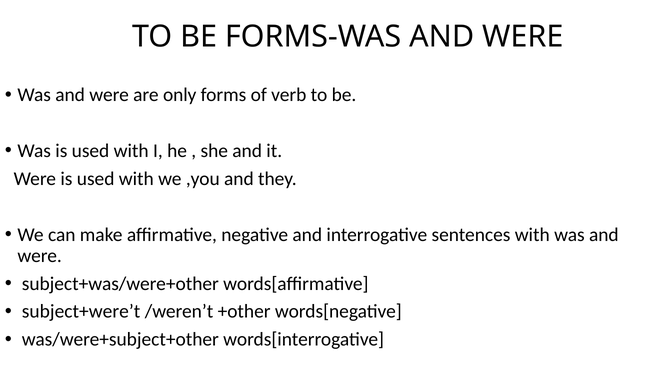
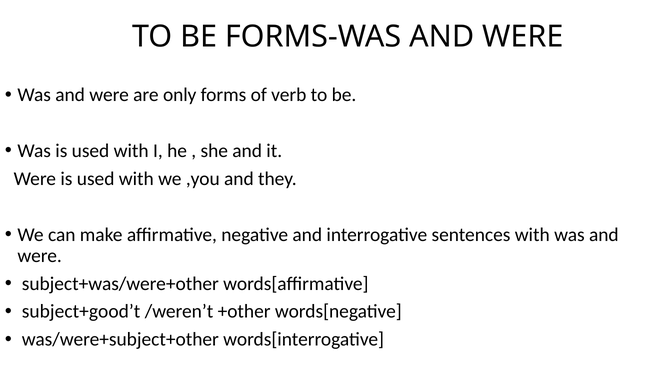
subject+were’t: subject+were’t -> subject+good’t
